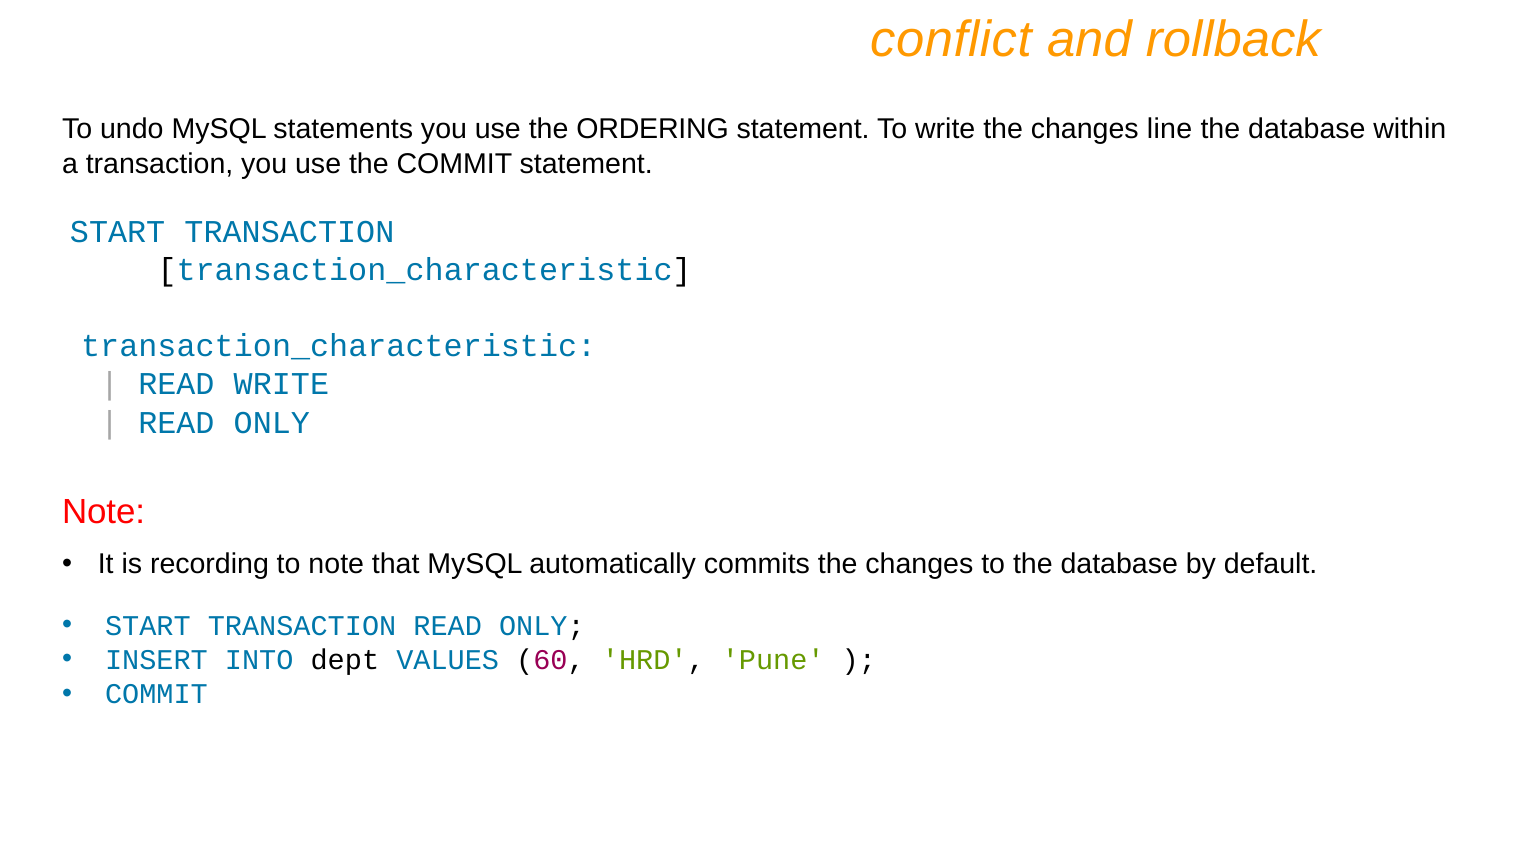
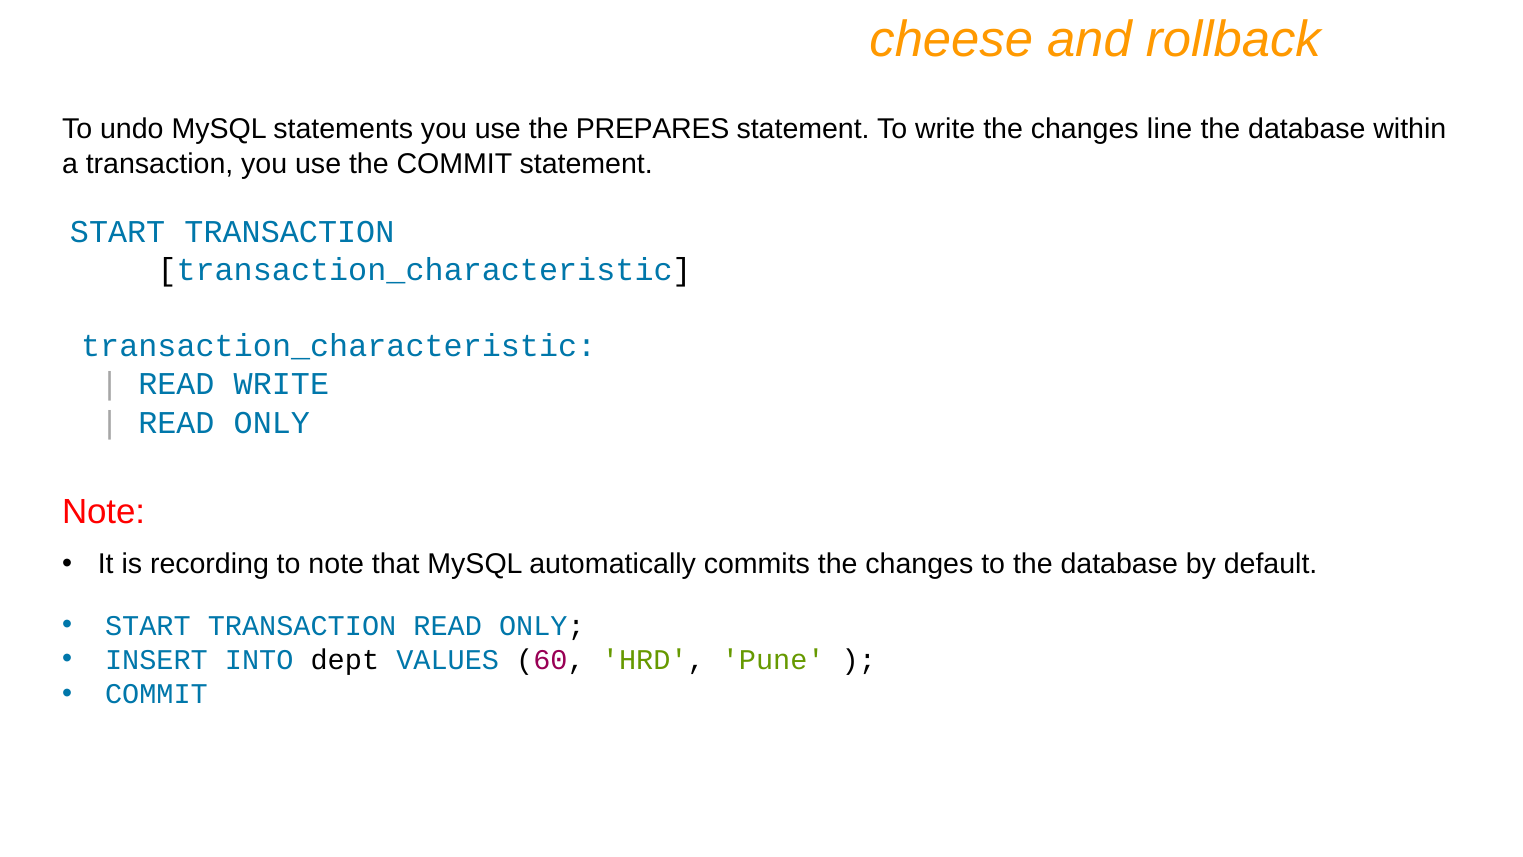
conflict: conflict -> cheese
ORDERING: ORDERING -> PREPARES
